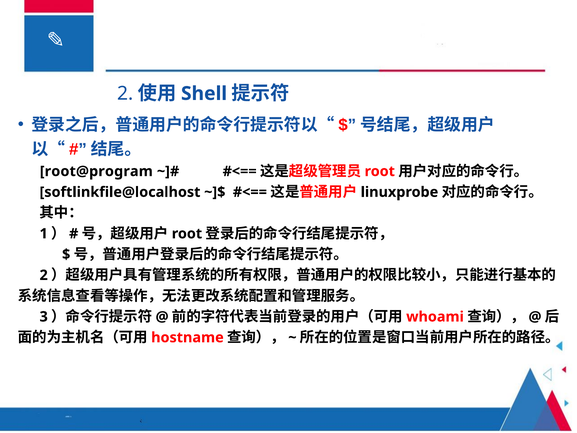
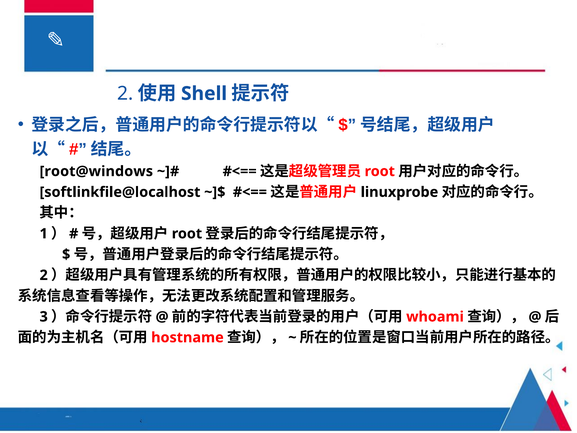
root@program: root@program -> root@windows
